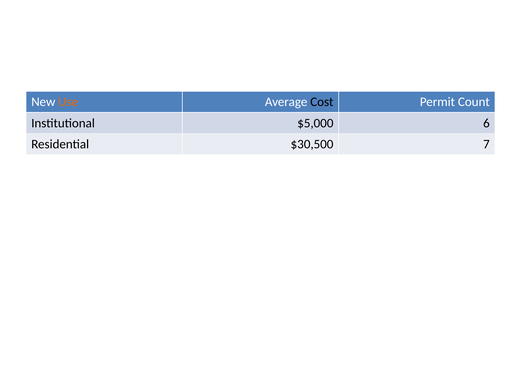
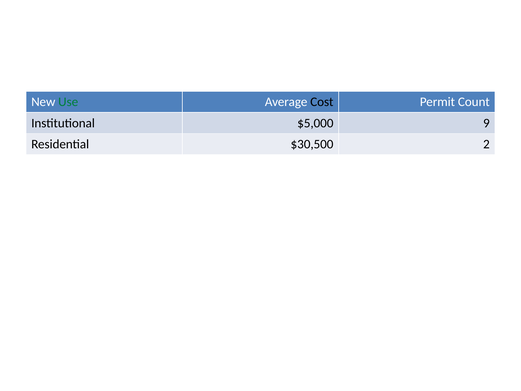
Use colour: orange -> green
6: 6 -> 9
7: 7 -> 2
